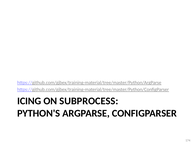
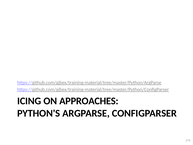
SUBPROCESS: SUBPROCESS -> APPROACHES
